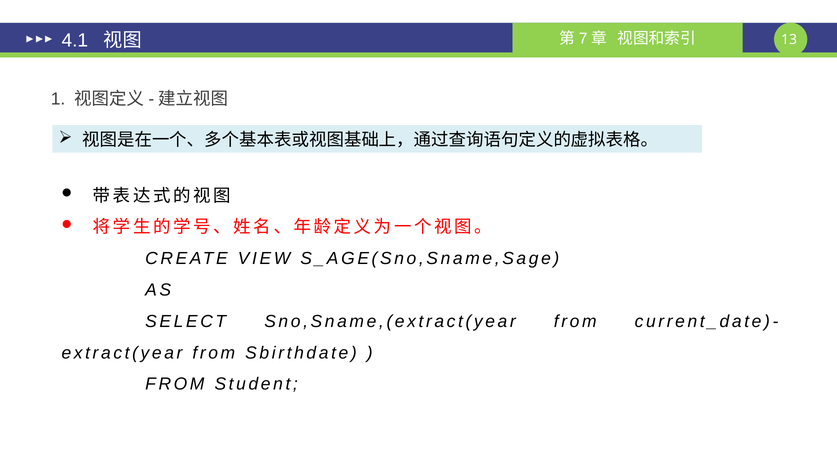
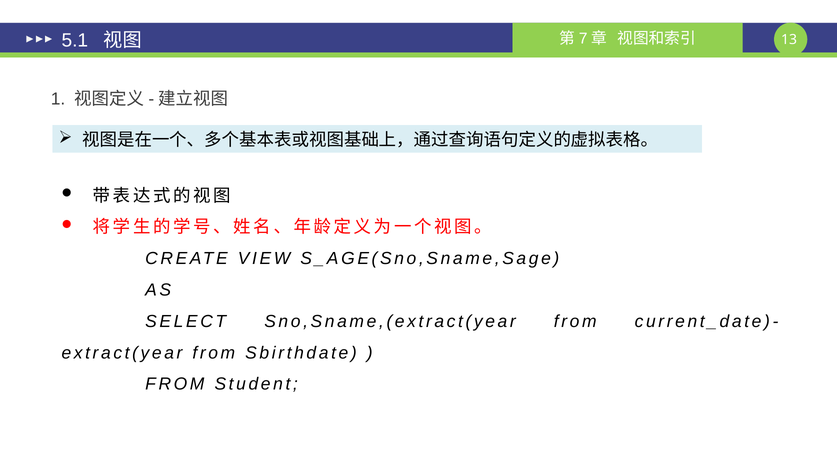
4.1: 4.1 -> 5.1
